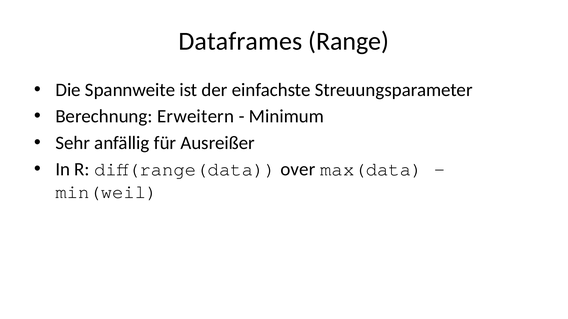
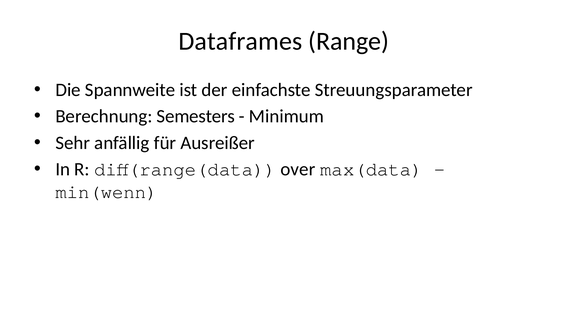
Erweitern: Erweitern -> Semesters
min(weil: min(weil -> min(wenn
